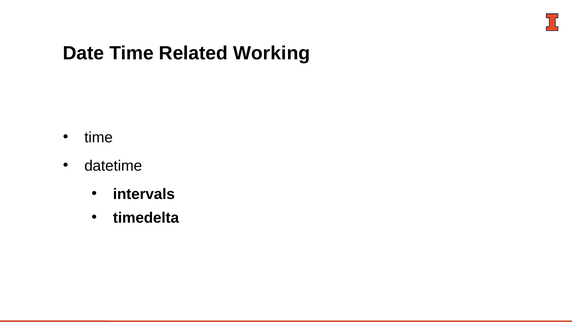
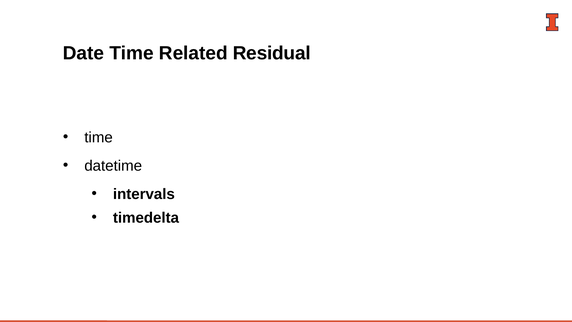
Working: Working -> Residual
